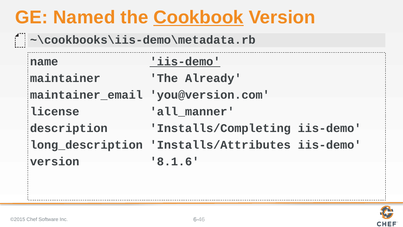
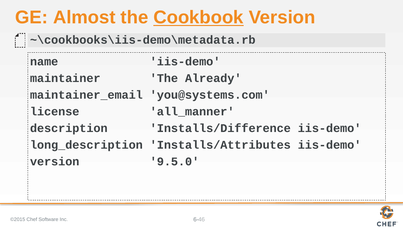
Named: Named -> Almost
iis-demo at (185, 61) underline: present -> none
you@version.com: you@version.com -> you@systems.com
Installs/Completing: Installs/Completing -> Installs/Difference
8.1.6: 8.1.6 -> 9.5.0
